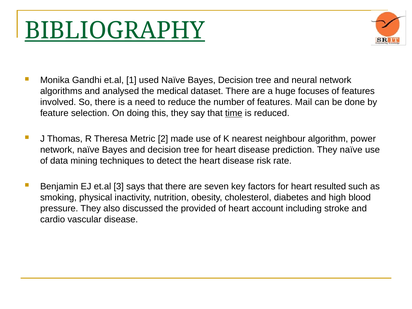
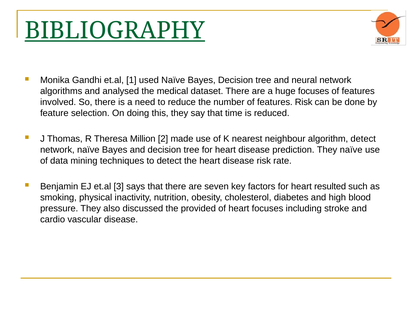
features Mail: Mail -> Risk
time underline: present -> none
Metric: Metric -> Million
algorithm power: power -> detect
heart account: account -> focuses
